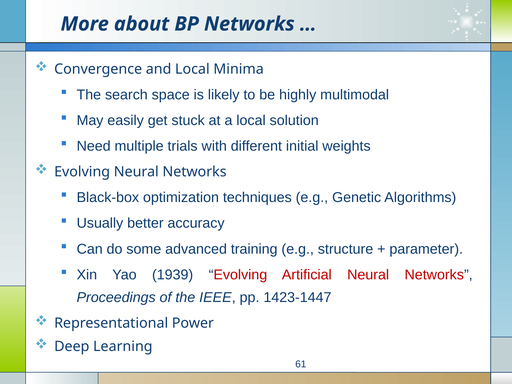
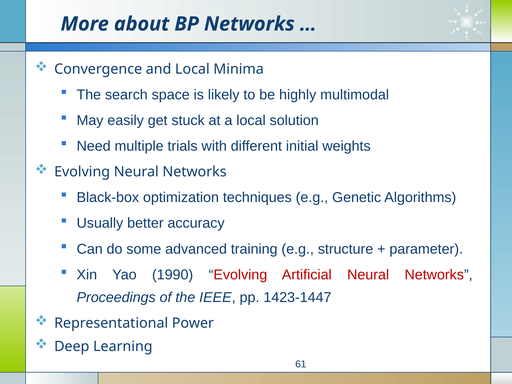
1939: 1939 -> 1990
